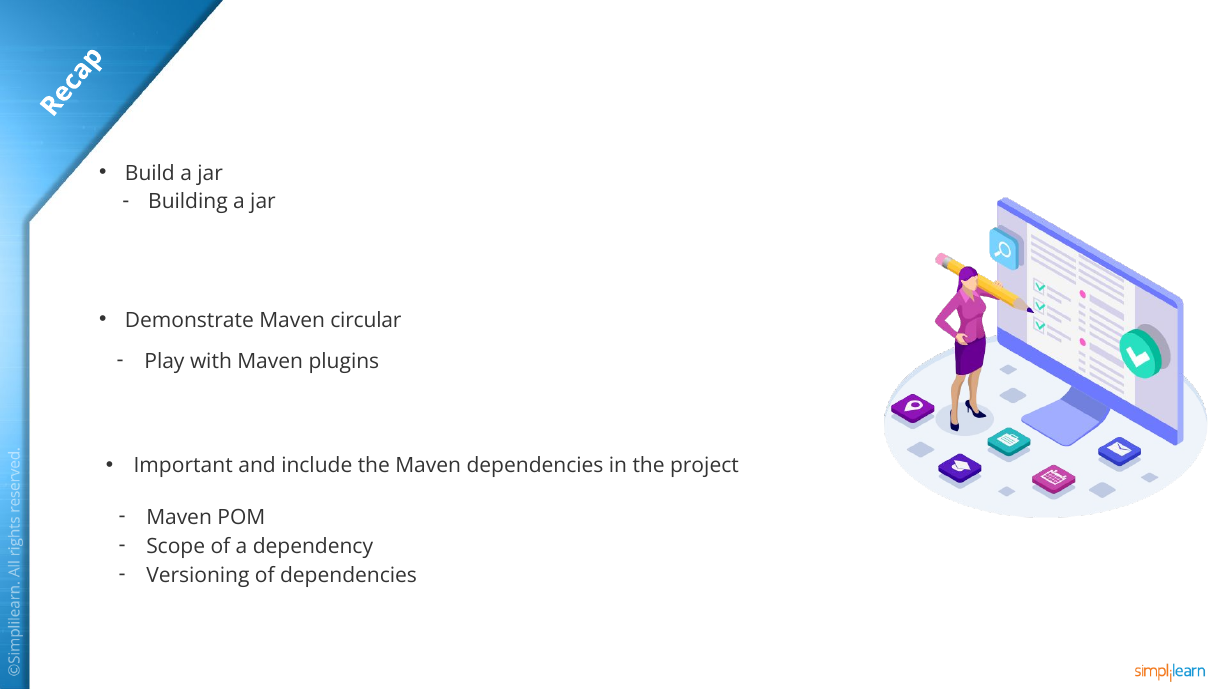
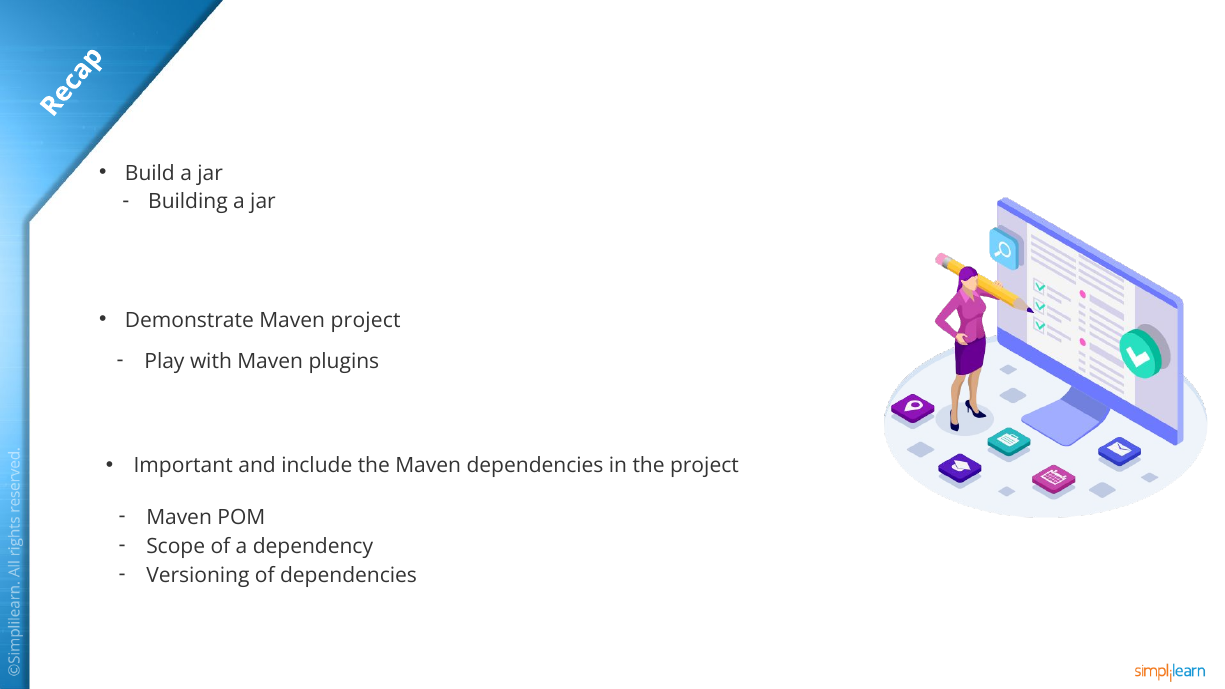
Maven circular: circular -> project
